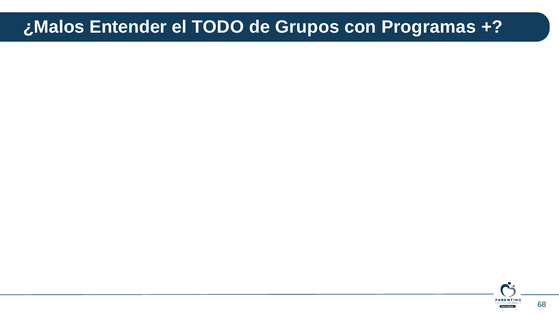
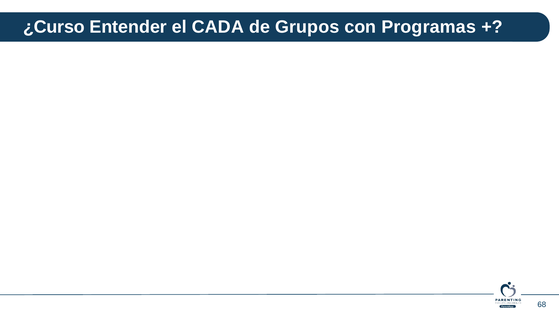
¿Malos: ¿Malos -> ¿Curso
TODO: TODO -> CADA
